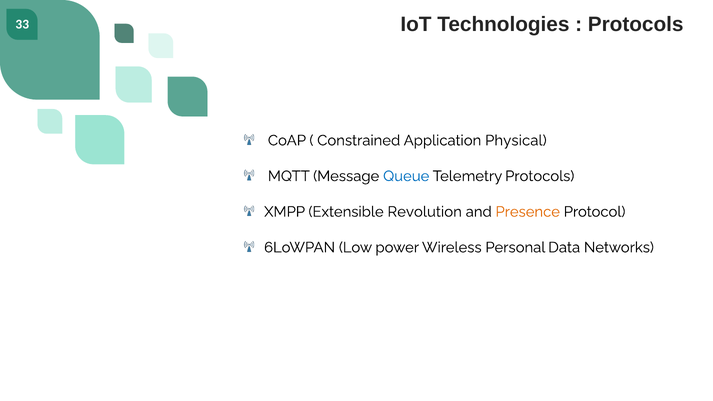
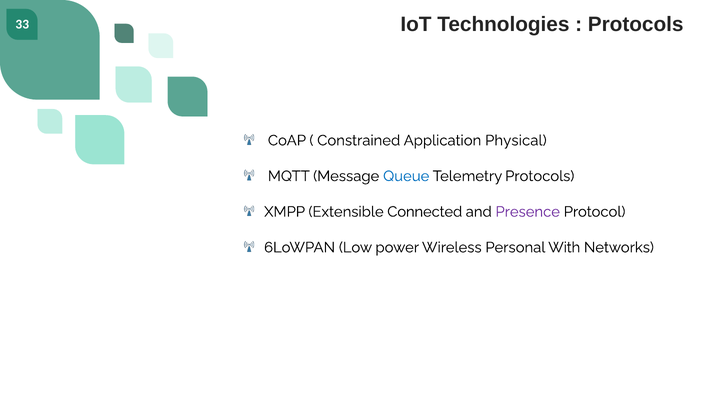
Revolution: Revolution -> Connected
Presence colour: orange -> purple
Data: Data -> With
